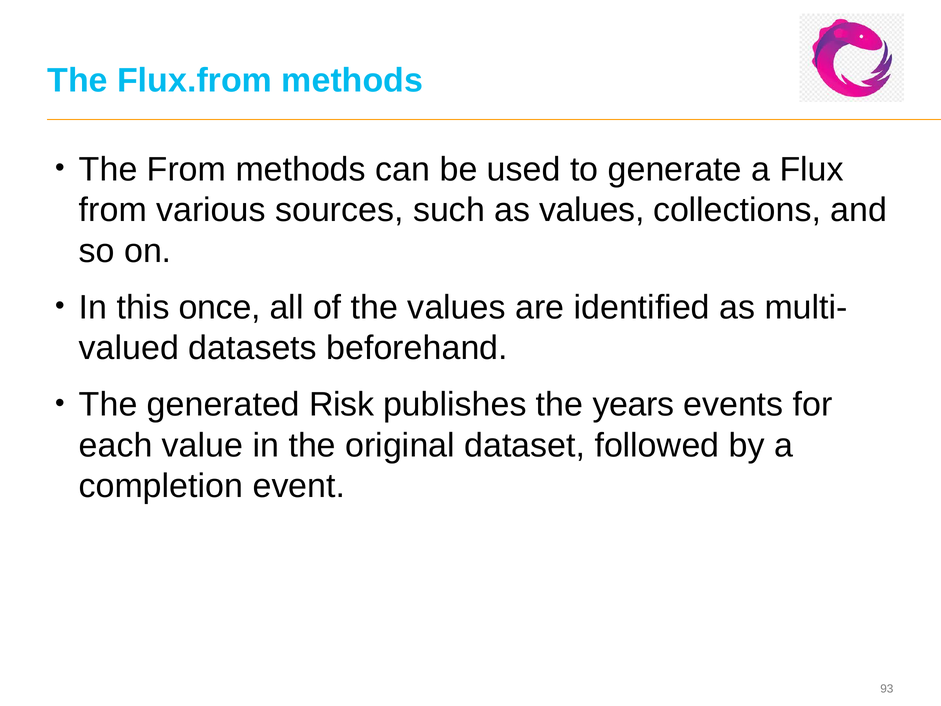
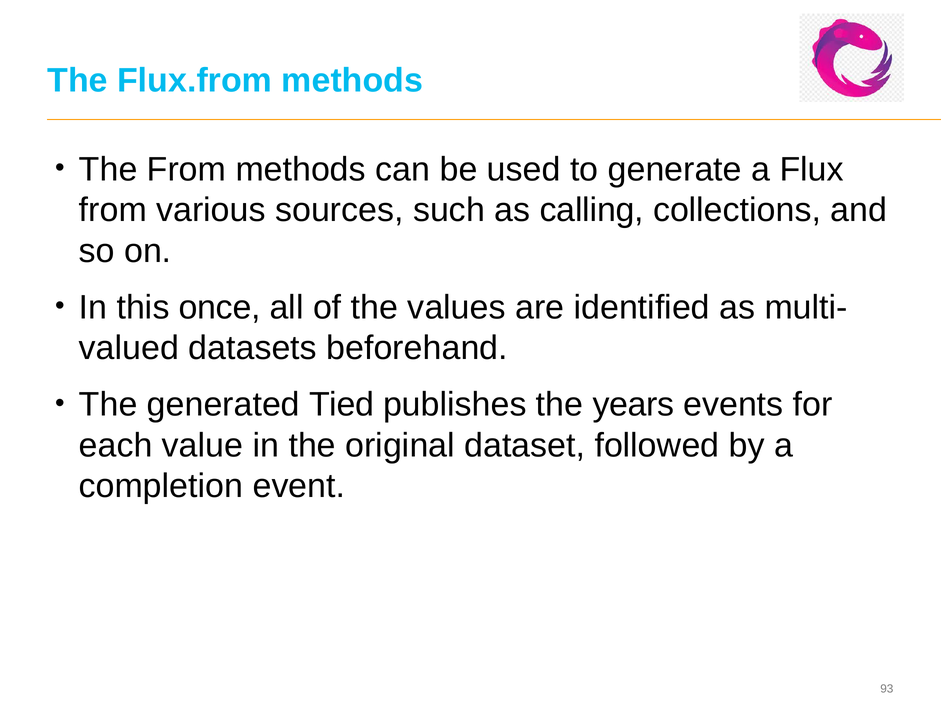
as values: values -> calling
Risk: Risk -> Tied
